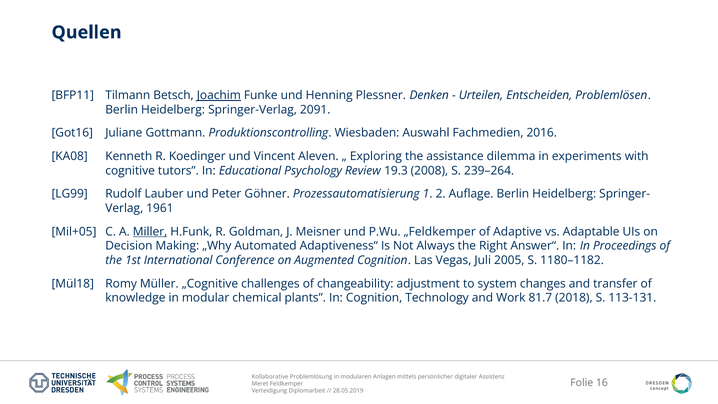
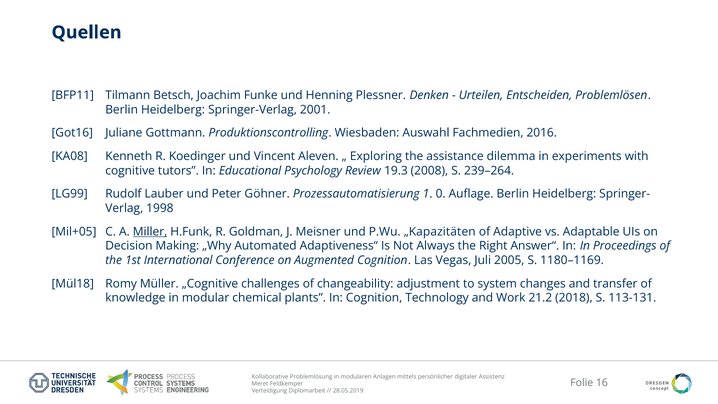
Joachim underline: present -> none
2091: 2091 -> 2001
2: 2 -> 0
1961: 1961 -> 1998
„Feldkemper: „Feldkemper -> „Kapazitäten
1180–1182: 1180–1182 -> 1180–1169
81.7: 81.7 -> 21.2
